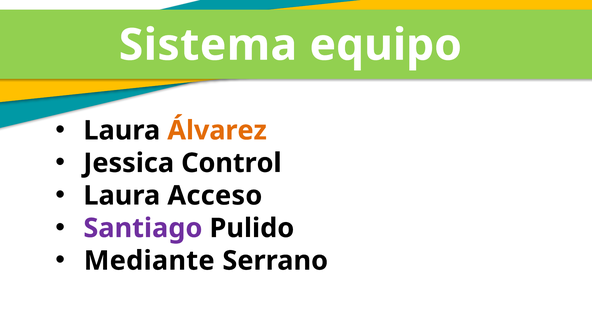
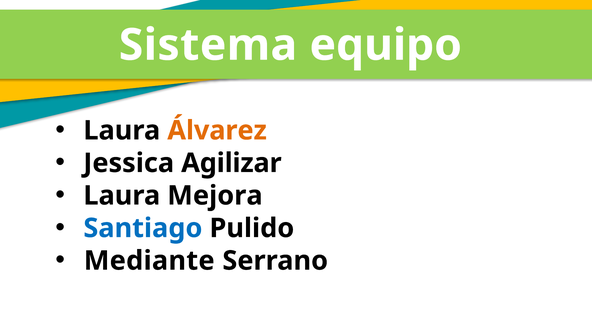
Control: Control -> Agilizar
Acceso: Acceso -> Mejora
Santiago colour: purple -> blue
